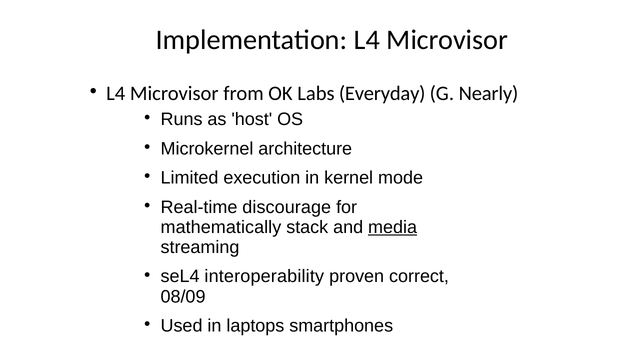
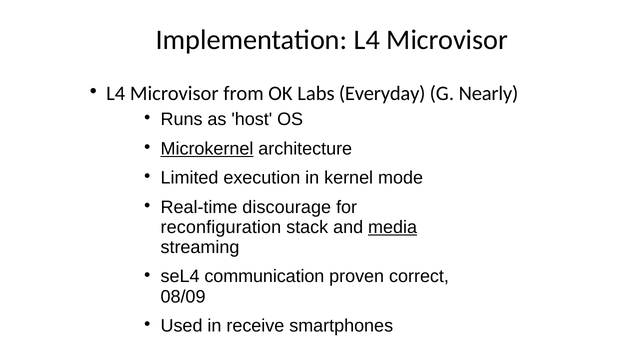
Microkernel underline: none -> present
mathematically: mathematically -> reconfiguration
interoperability: interoperability -> communication
laptops: laptops -> receive
